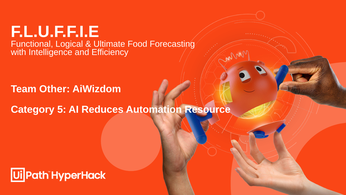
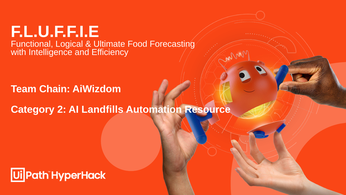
Other: Other -> Chain
5: 5 -> 2
Reduces: Reduces -> Landfills
